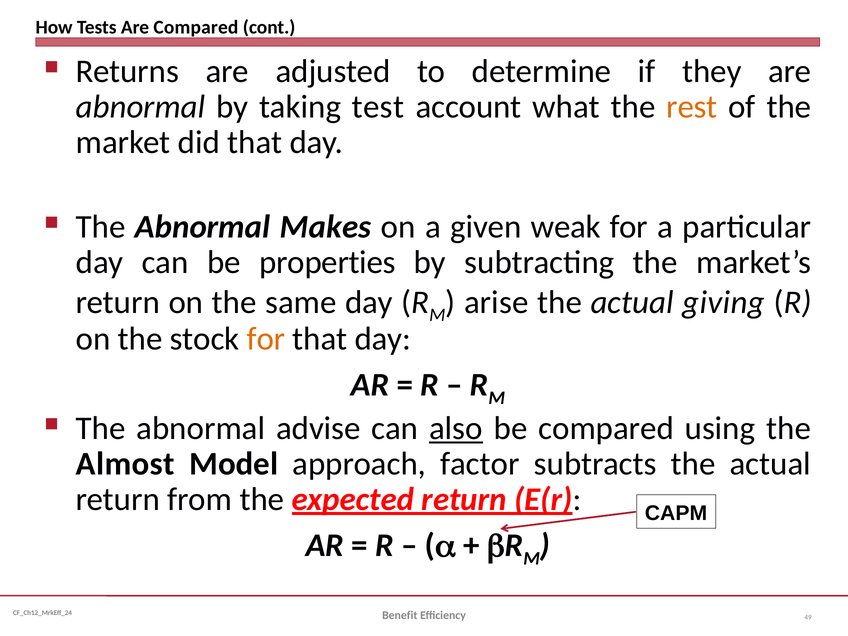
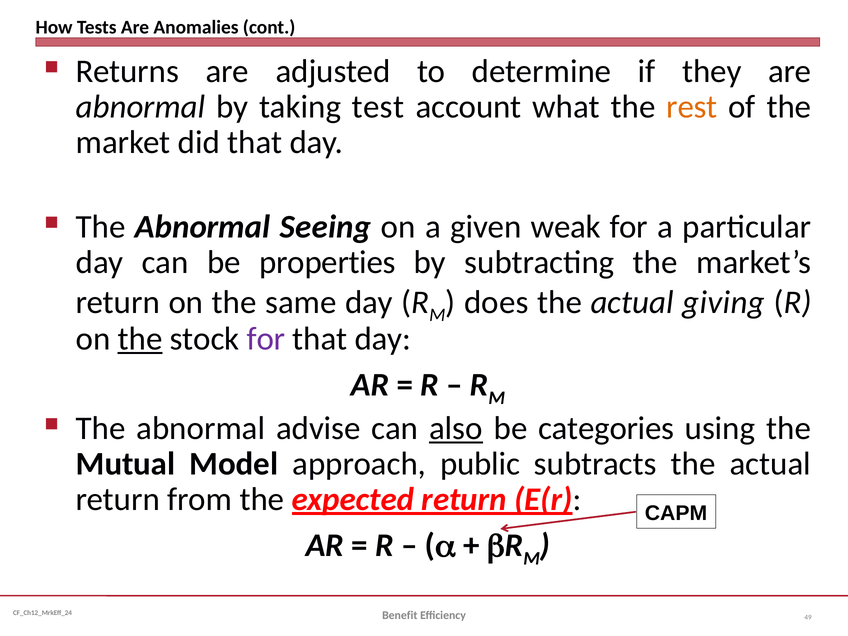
Are Compared: Compared -> Anomalies
Makes: Makes -> Seeing
arise: arise -> does
the at (140, 339) underline: none -> present
for at (266, 339) colour: orange -> purple
be compared: compared -> categories
Almost: Almost -> Mutual
factor: factor -> public
